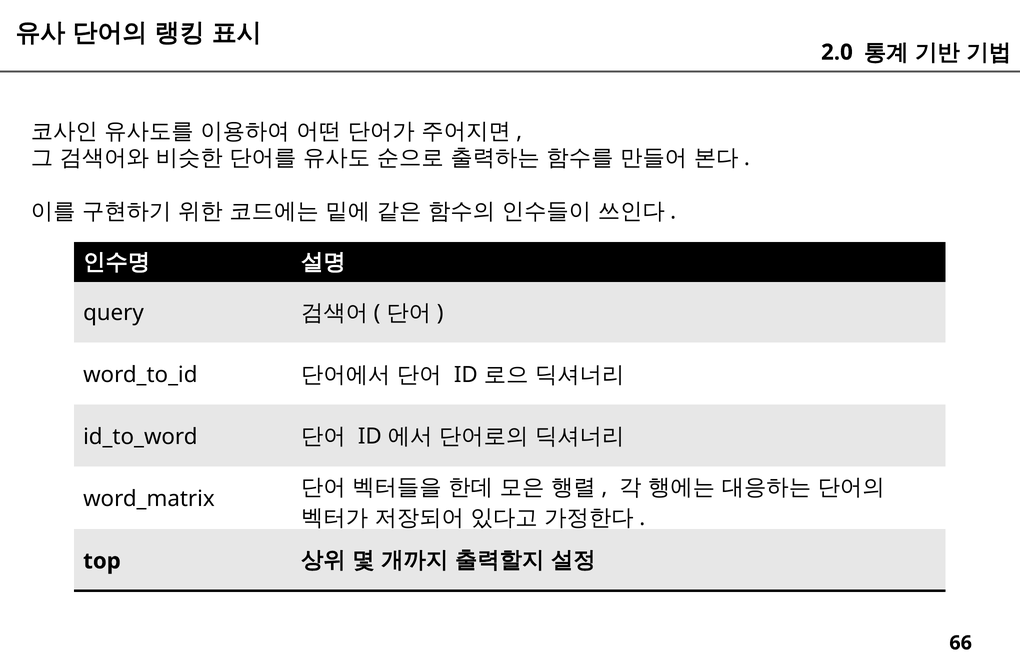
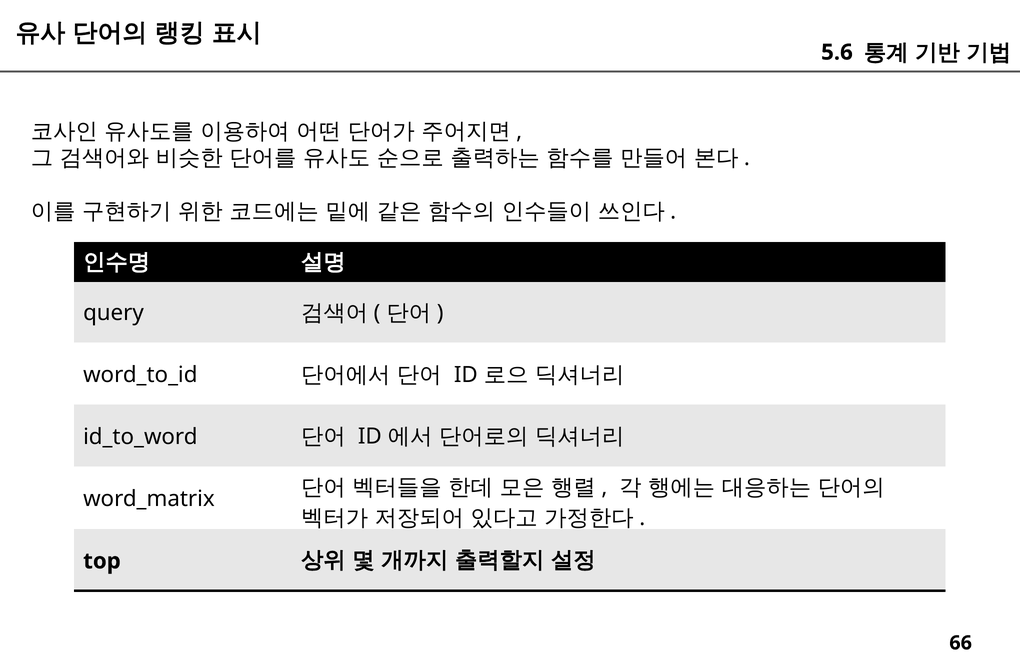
2.0: 2.0 -> 5.6
